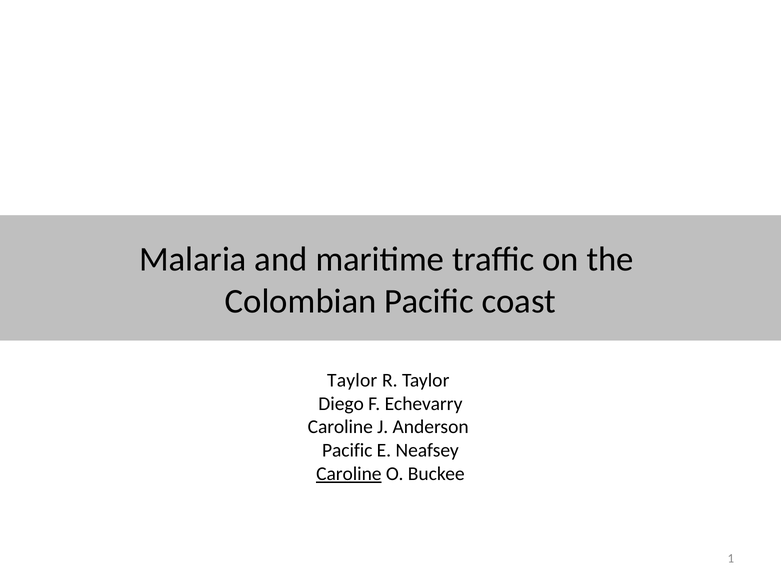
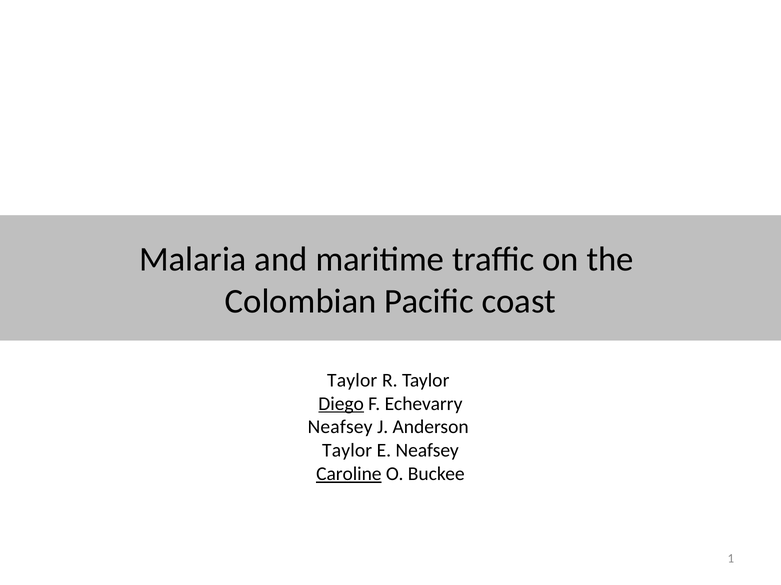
Diego underline: none -> present
Caroline at (340, 428): Caroline -> Neafsey
Pacific at (347, 451): Pacific -> Taylor
